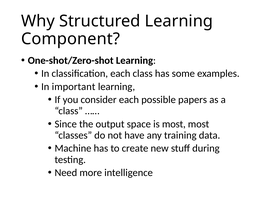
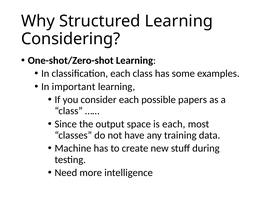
Component: Component -> Considering
is most: most -> each
